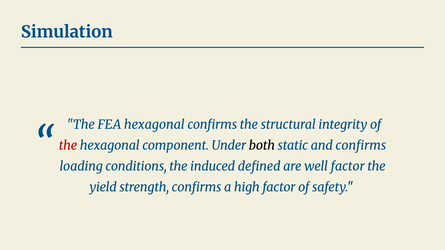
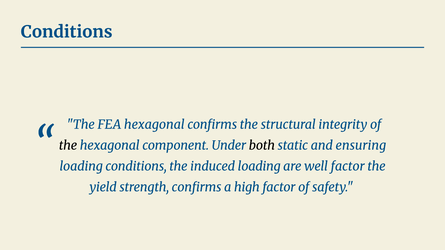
Simulation at (67, 32): Simulation -> Conditions
the at (68, 146) colour: red -> black
and confirms: confirms -> ensuring
induced defined: defined -> loading
